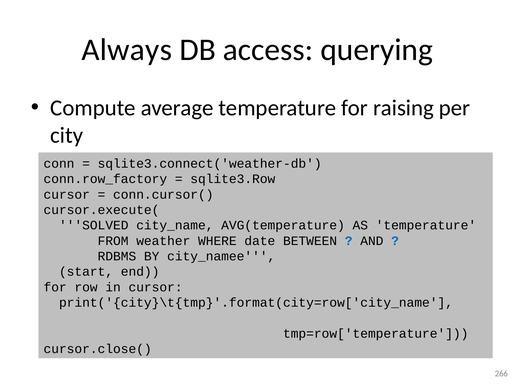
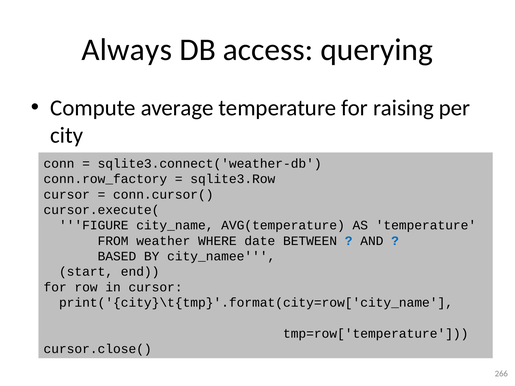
SOLVED: SOLVED -> FIGURE
RDBMS: RDBMS -> BASED
